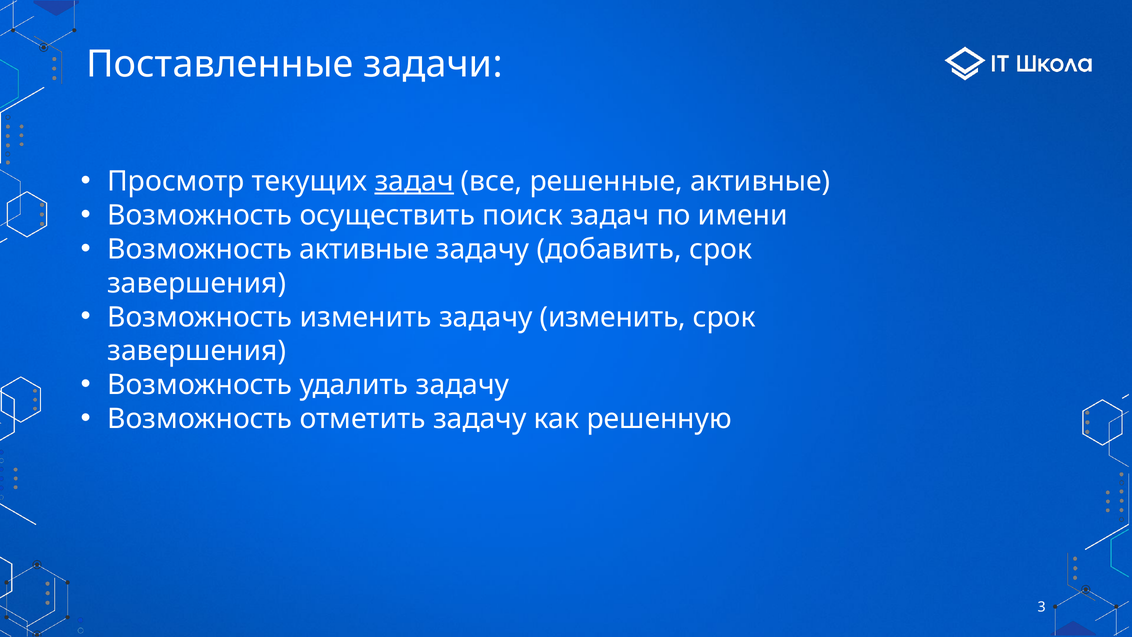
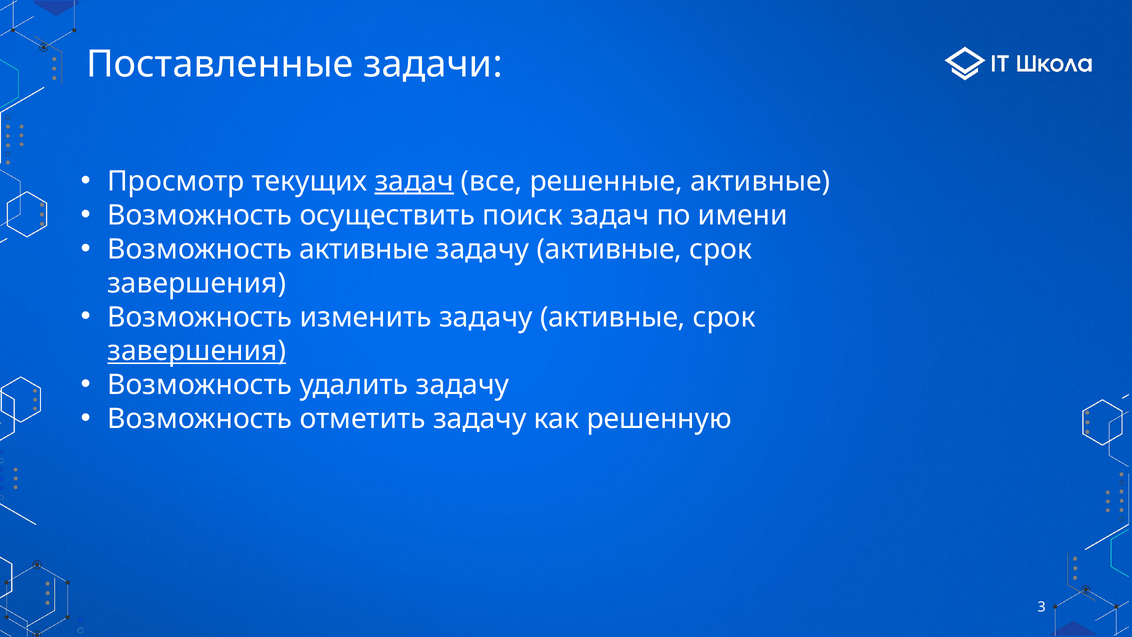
добавить at (609, 249): добавить -> активные
изменить задачу изменить: изменить -> активные
завершения at (197, 351) underline: none -> present
